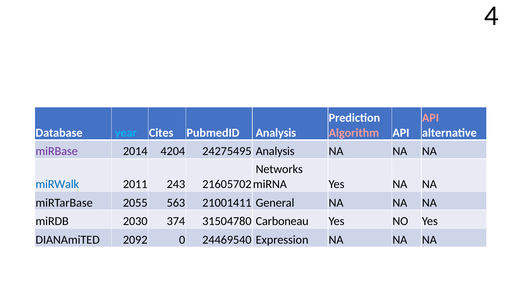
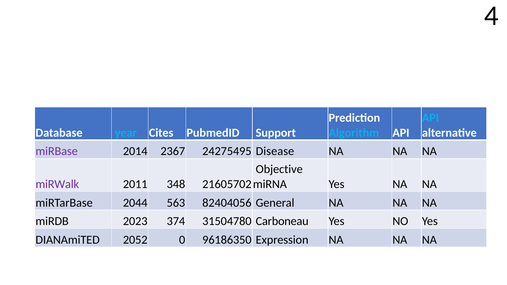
API at (431, 118) colour: pink -> light blue
PubmedID Analysis: Analysis -> Support
Algorithm colour: pink -> light blue
4204: 4204 -> 2367
24275495 Analysis: Analysis -> Disease
Networks: Networks -> Objective
miRWalk colour: blue -> purple
243: 243 -> 348
2055: 2055 -> 2044
21001411: 21001411 -> 82404056
2030: 2030 -> 2023
2092: 2092 -> 2052
24469540: 24469540 -> 96186350
